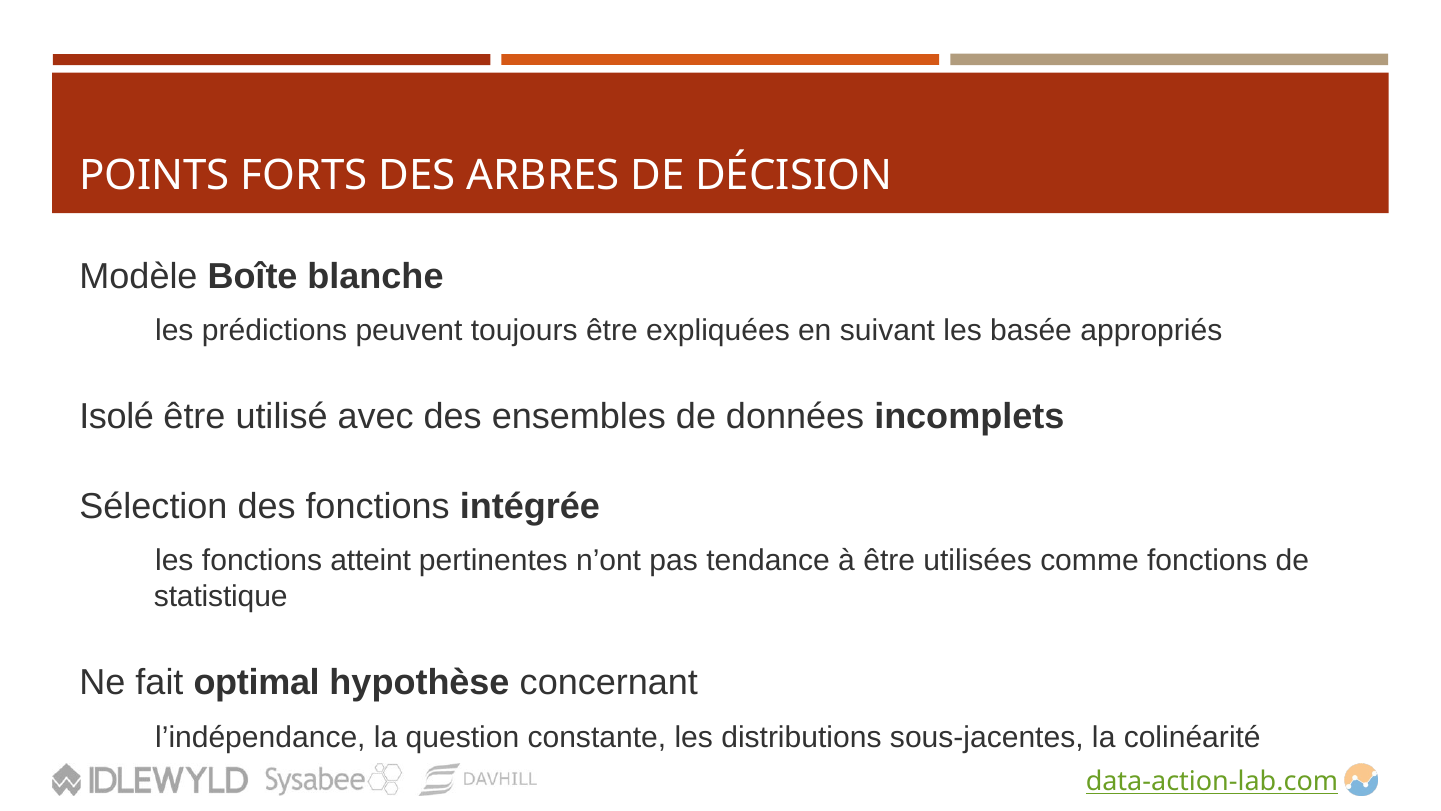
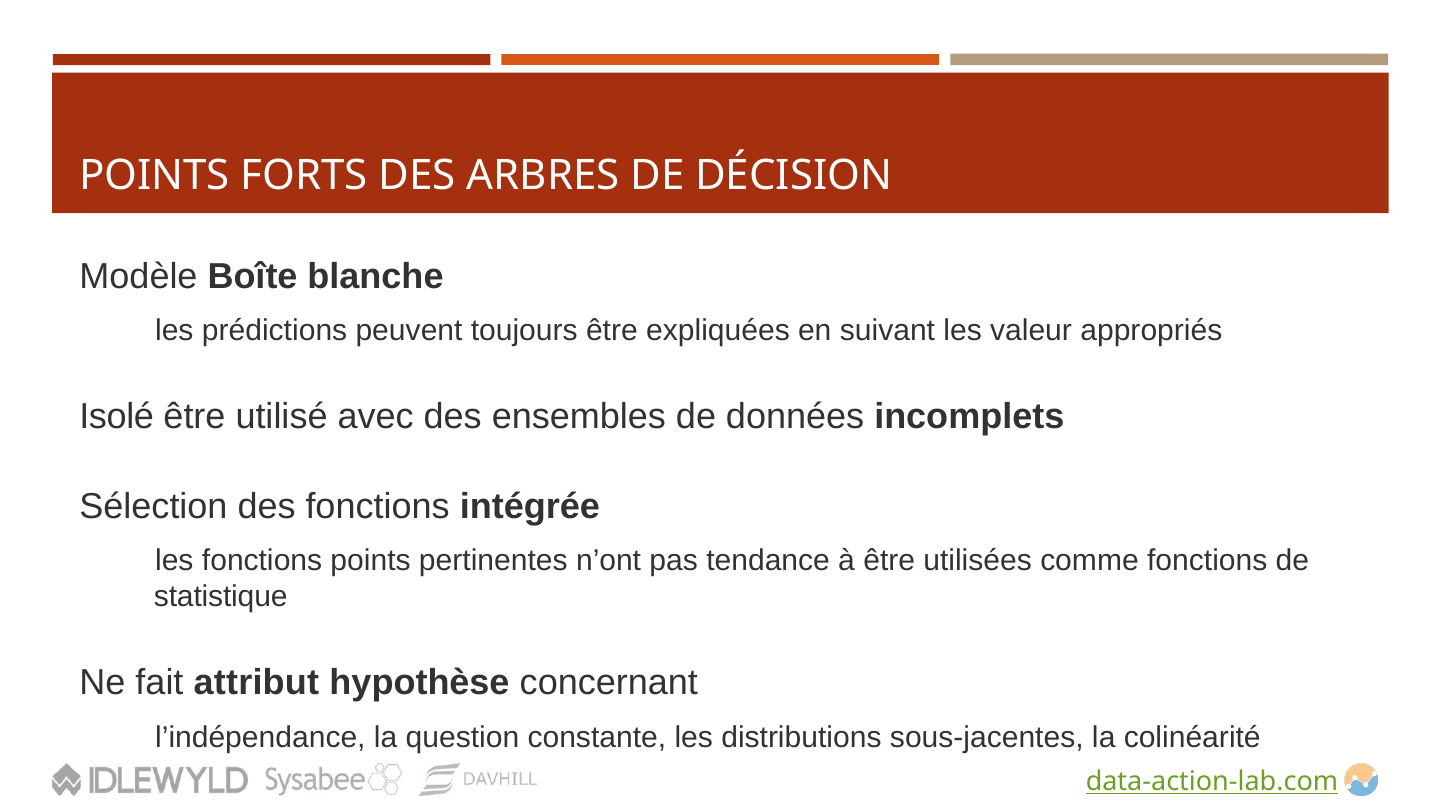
basée: basée -> valeur
fonctions atteint: atteint -> points
optimal: optimal -> attribut
